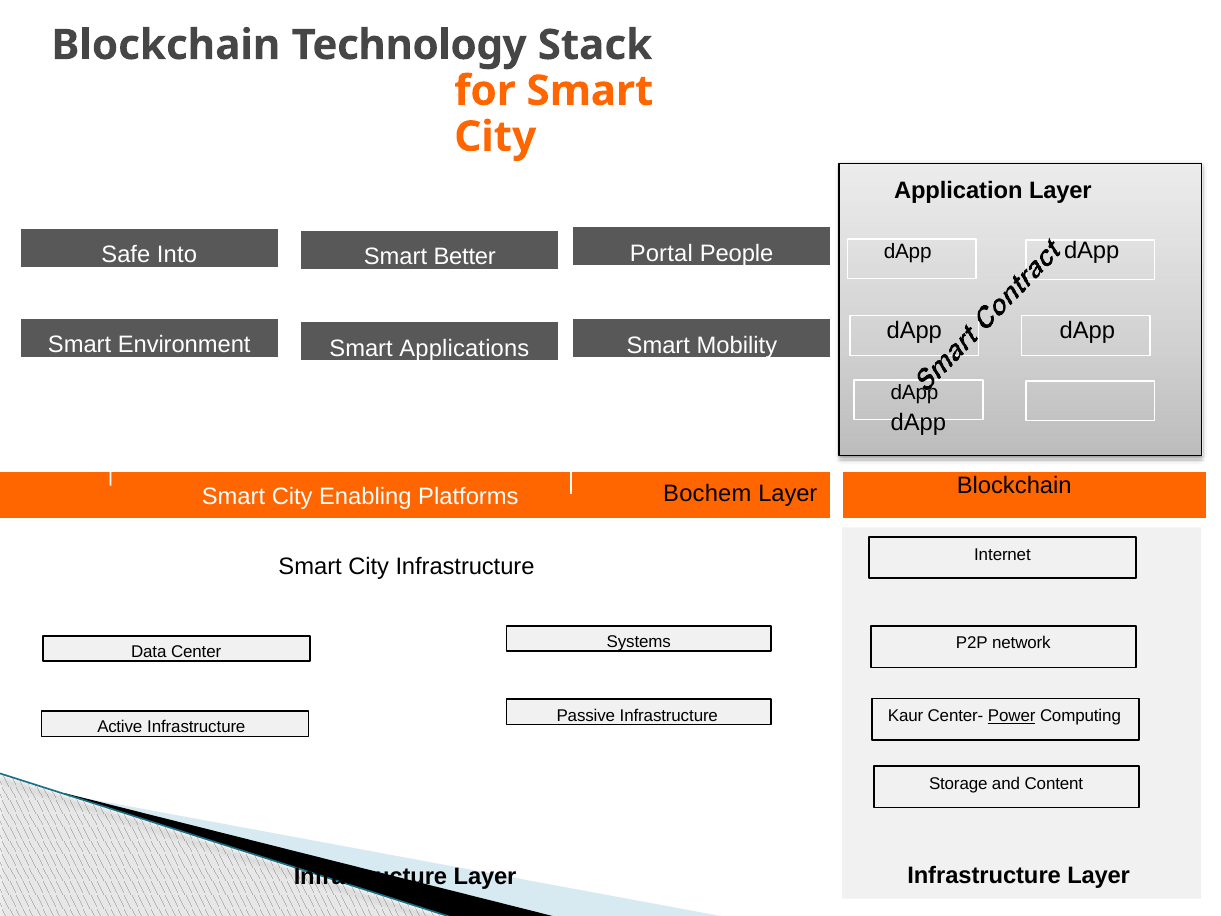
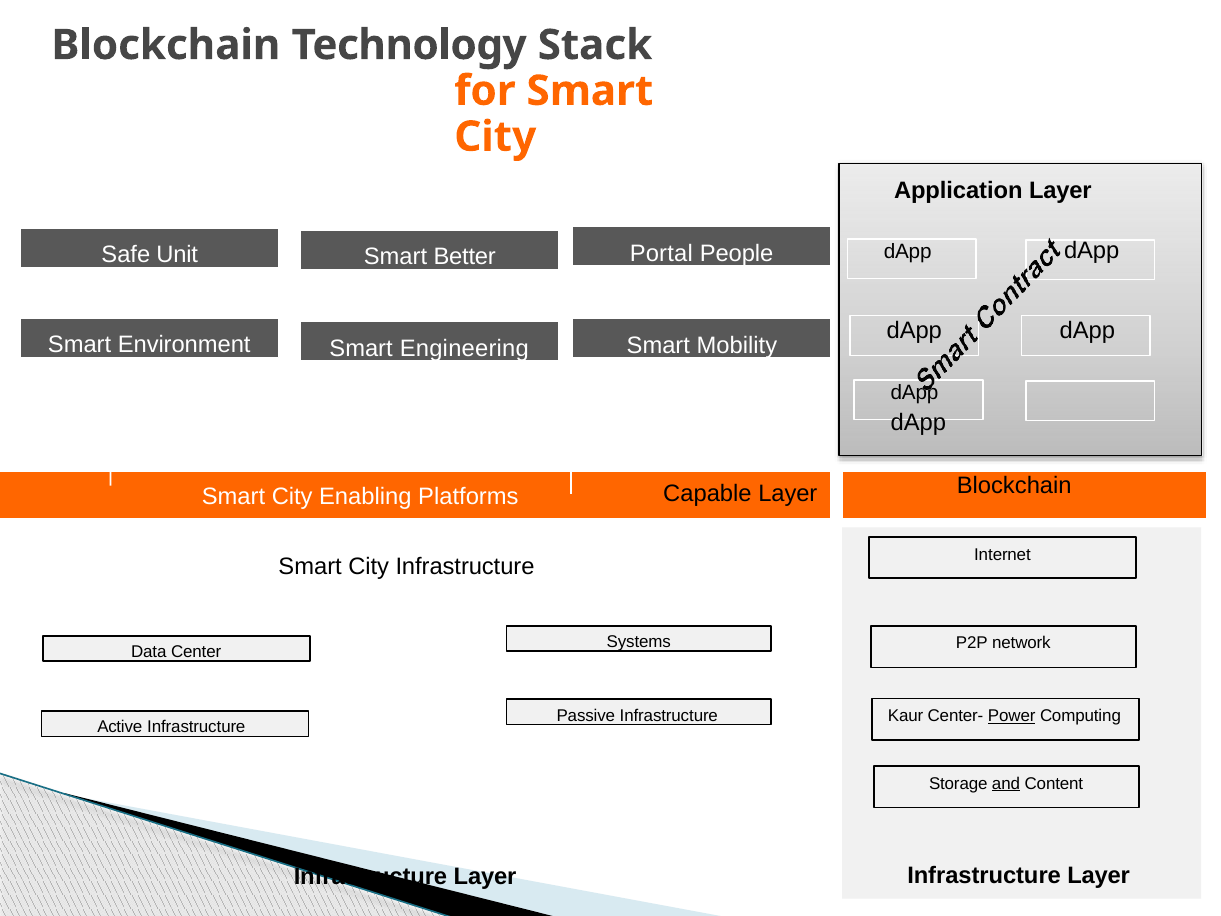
Into: Into -> Unit
Applications: Applications -> Engineering
Bochem: Bochem -> Capable
and underline: none -> present
